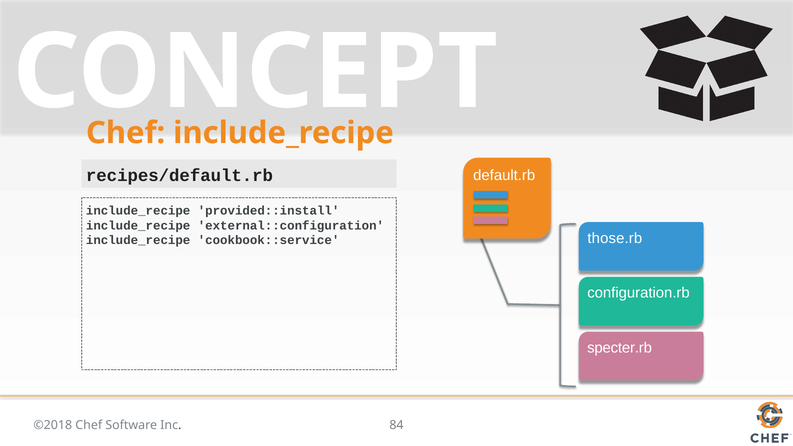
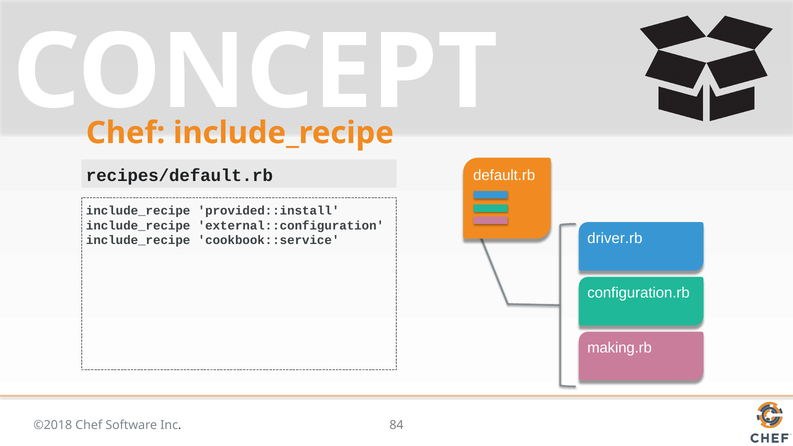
those.rb: those.rb -> driver.rb
specter.rb: specter.rb -> making.rb
